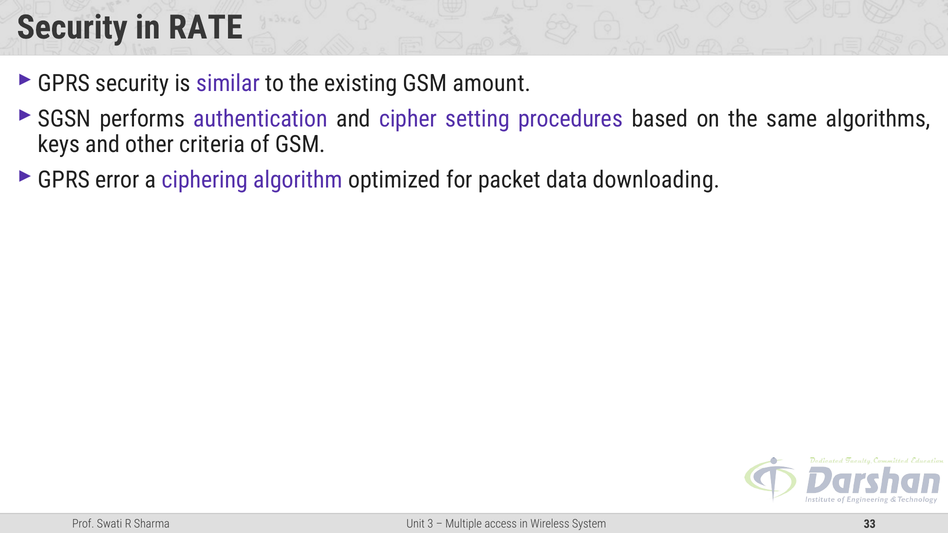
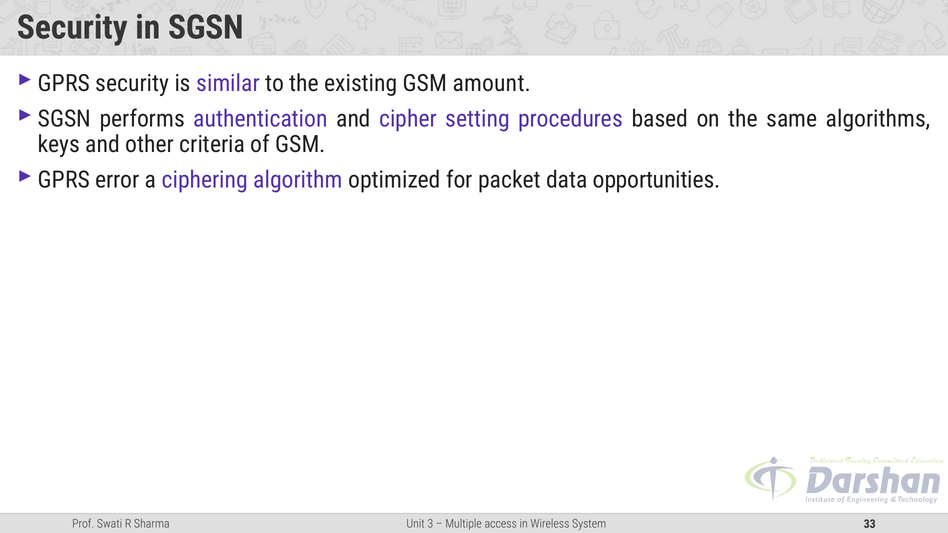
in RATE: RATE -> SGSN
downloading: downloading -> opportunities
